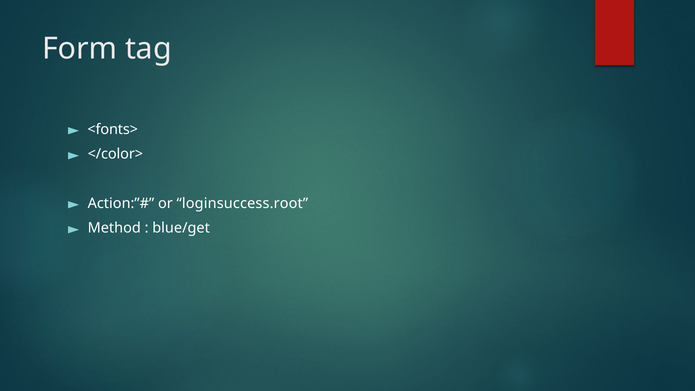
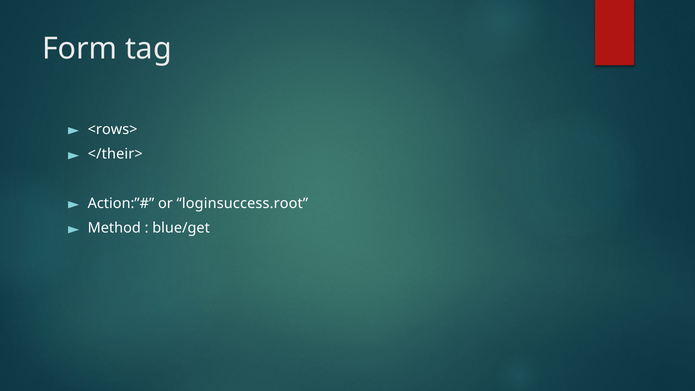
<fonts>: <fonts> -> <rows>
</color>: </color> -> </their>
